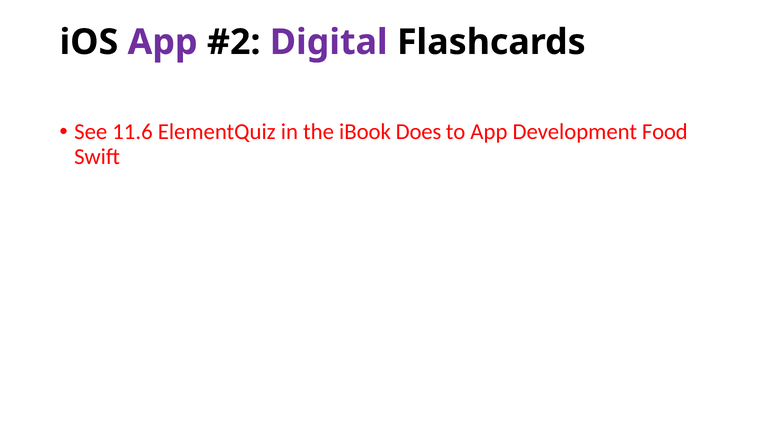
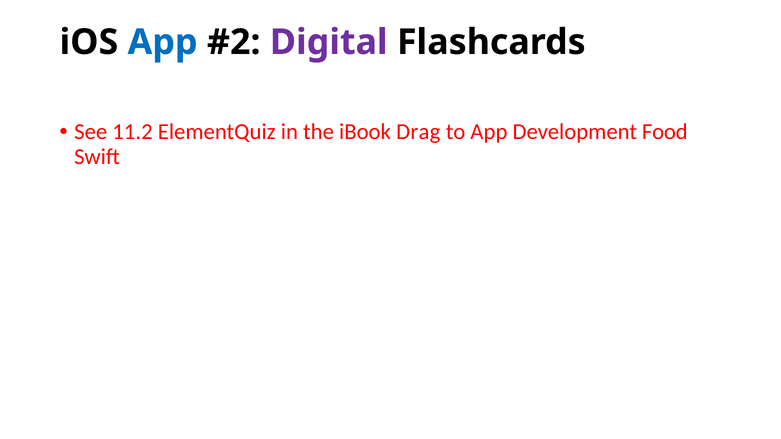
App at (163, 42) colour: purple -> blue
11.6: 11.6 -> 11.2
Does: Does -> Drag
